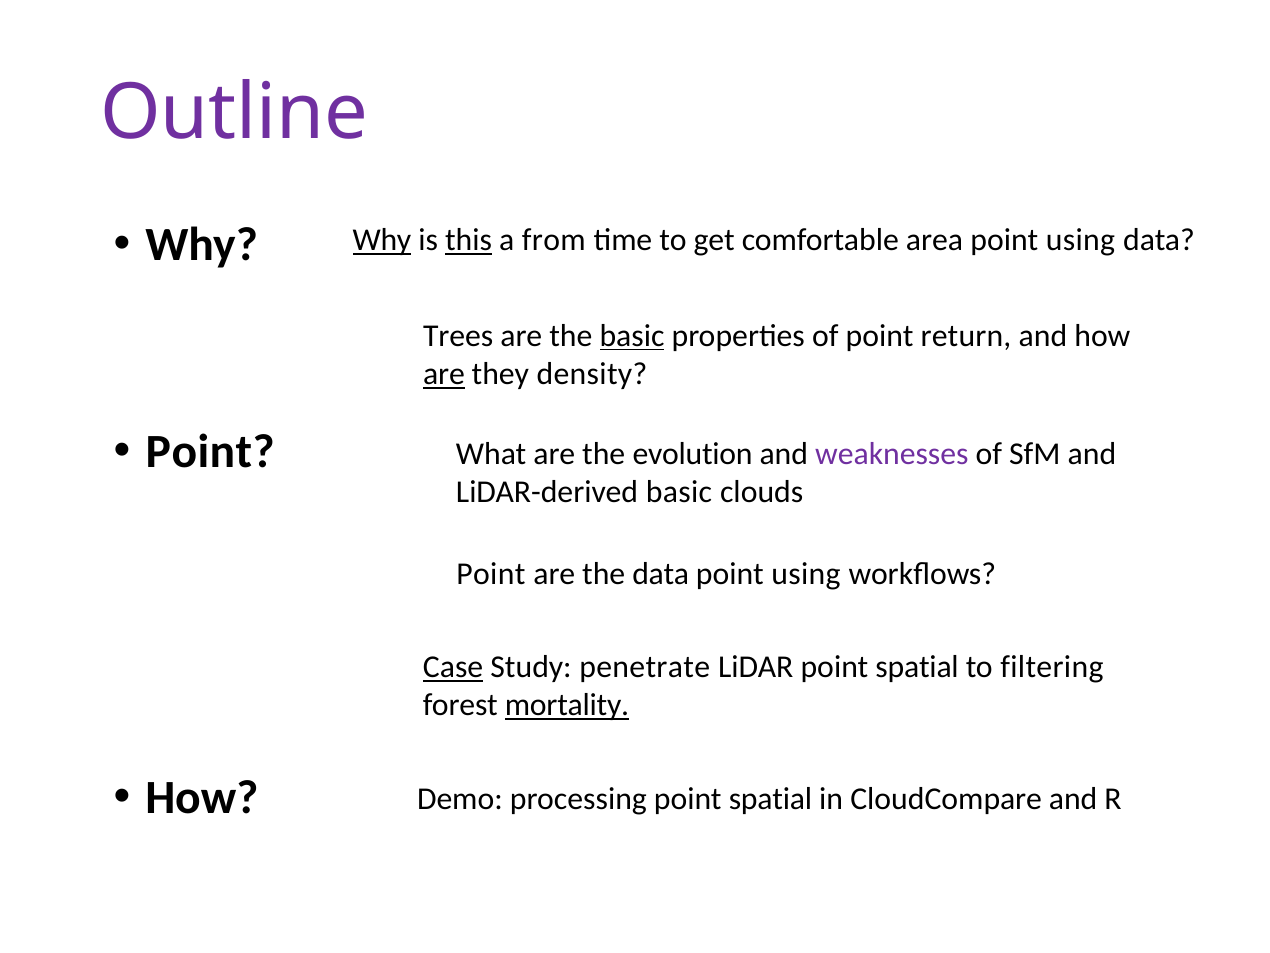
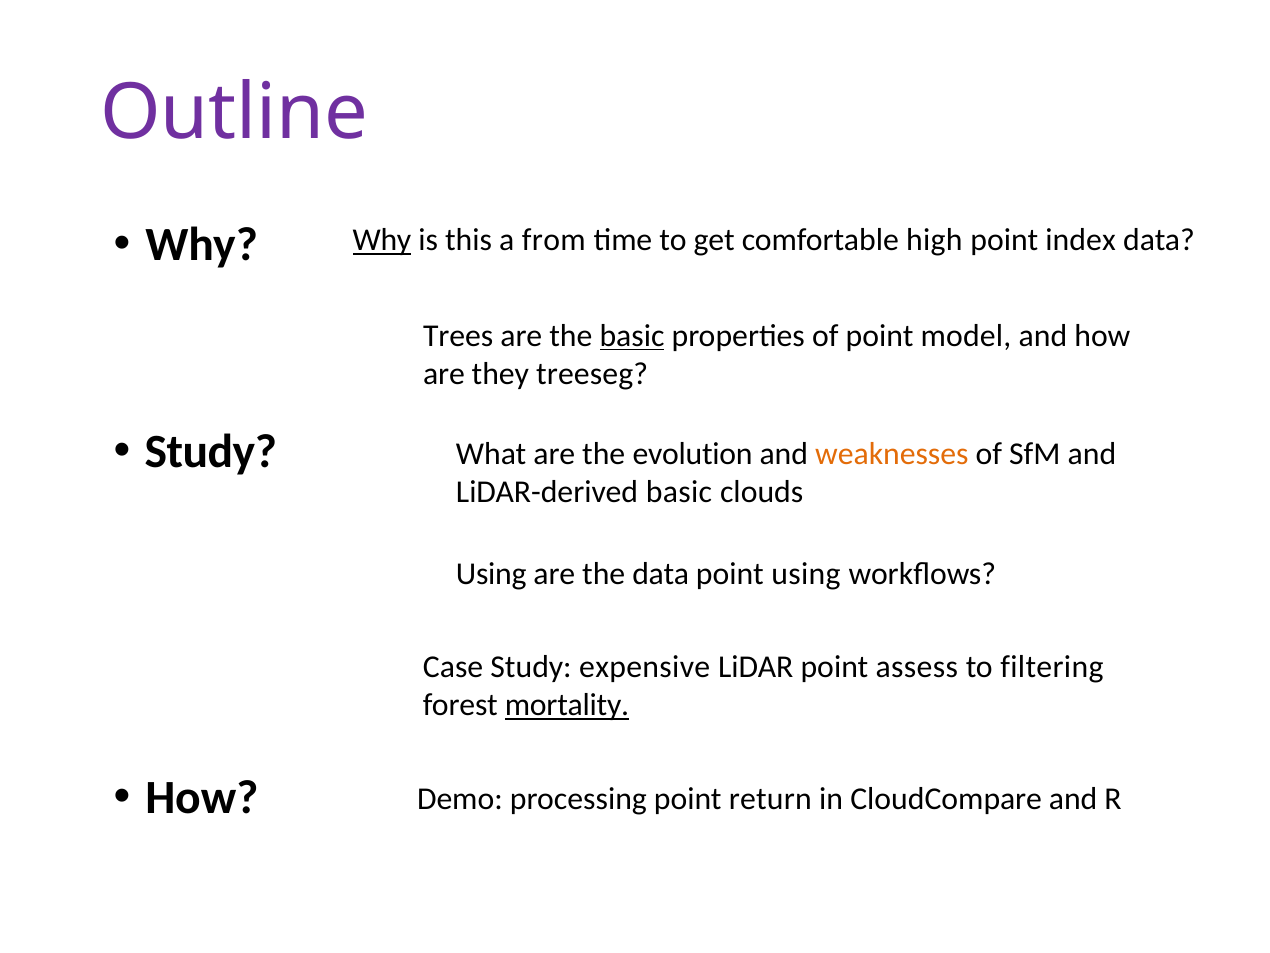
this underline: present -> none
area: area -> high
using at (1080, 240): using -> index
return: return -> model
are at (444, 374) underline: present -> none
density: density -> treeseg
Point at (210, 452): Point -> Study
weaknesses colour: purple -> orange
Point at (491, 573): Point -> Using
Case underline: present -> none
penetrate: penetrate -> expensive
LiDAR point spatial: spatial -> assess
processing point spatial: spatial -> return
